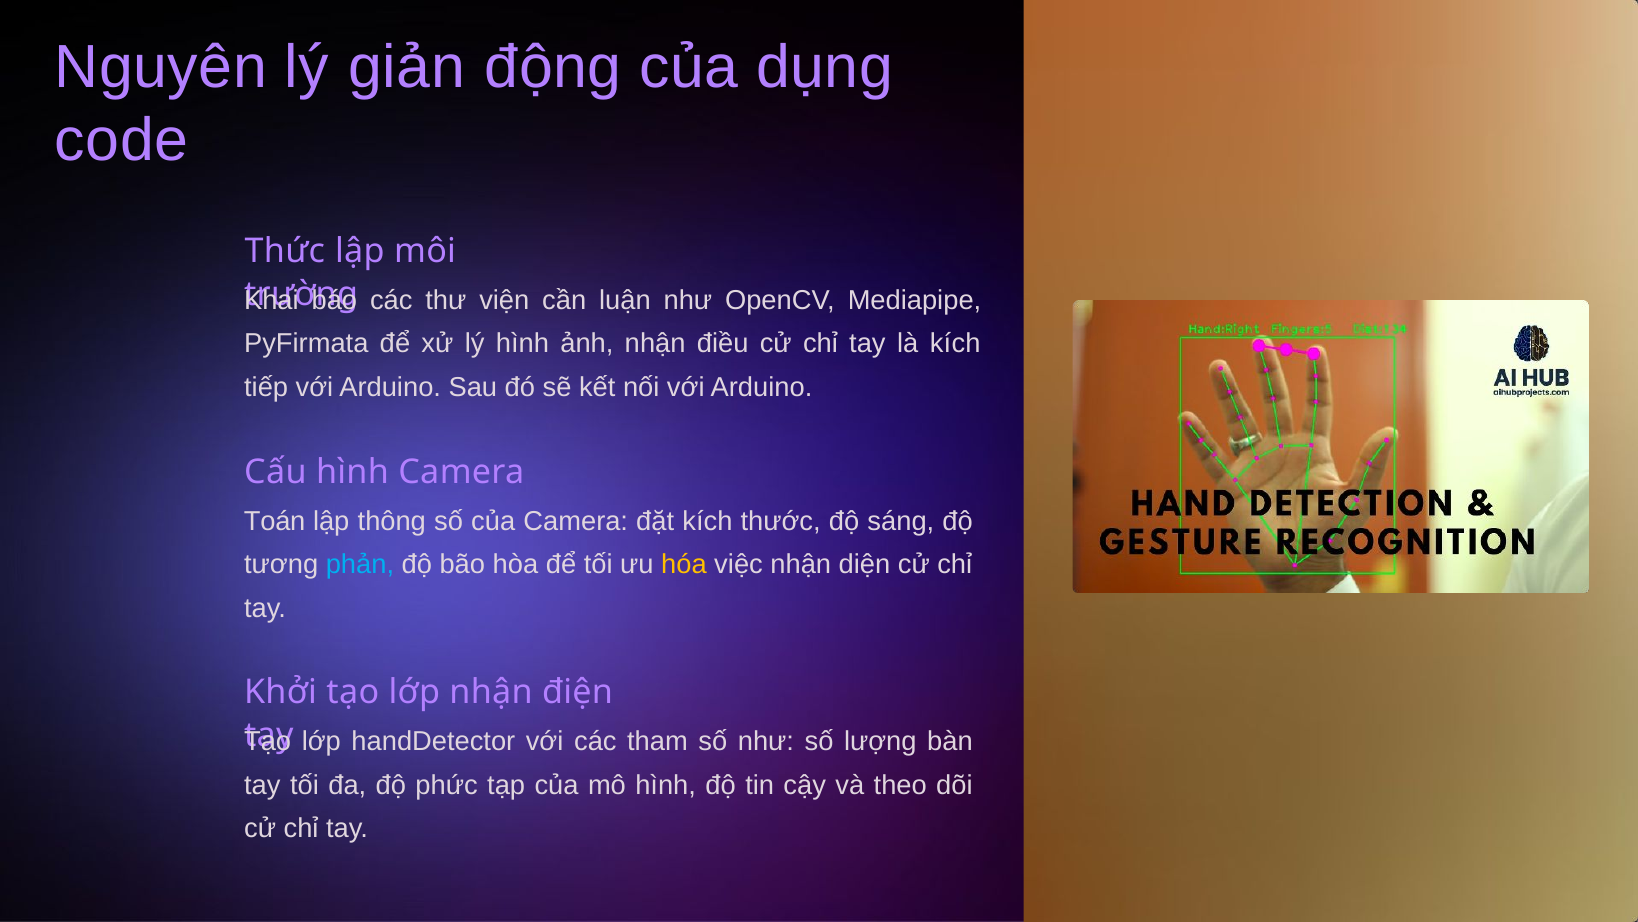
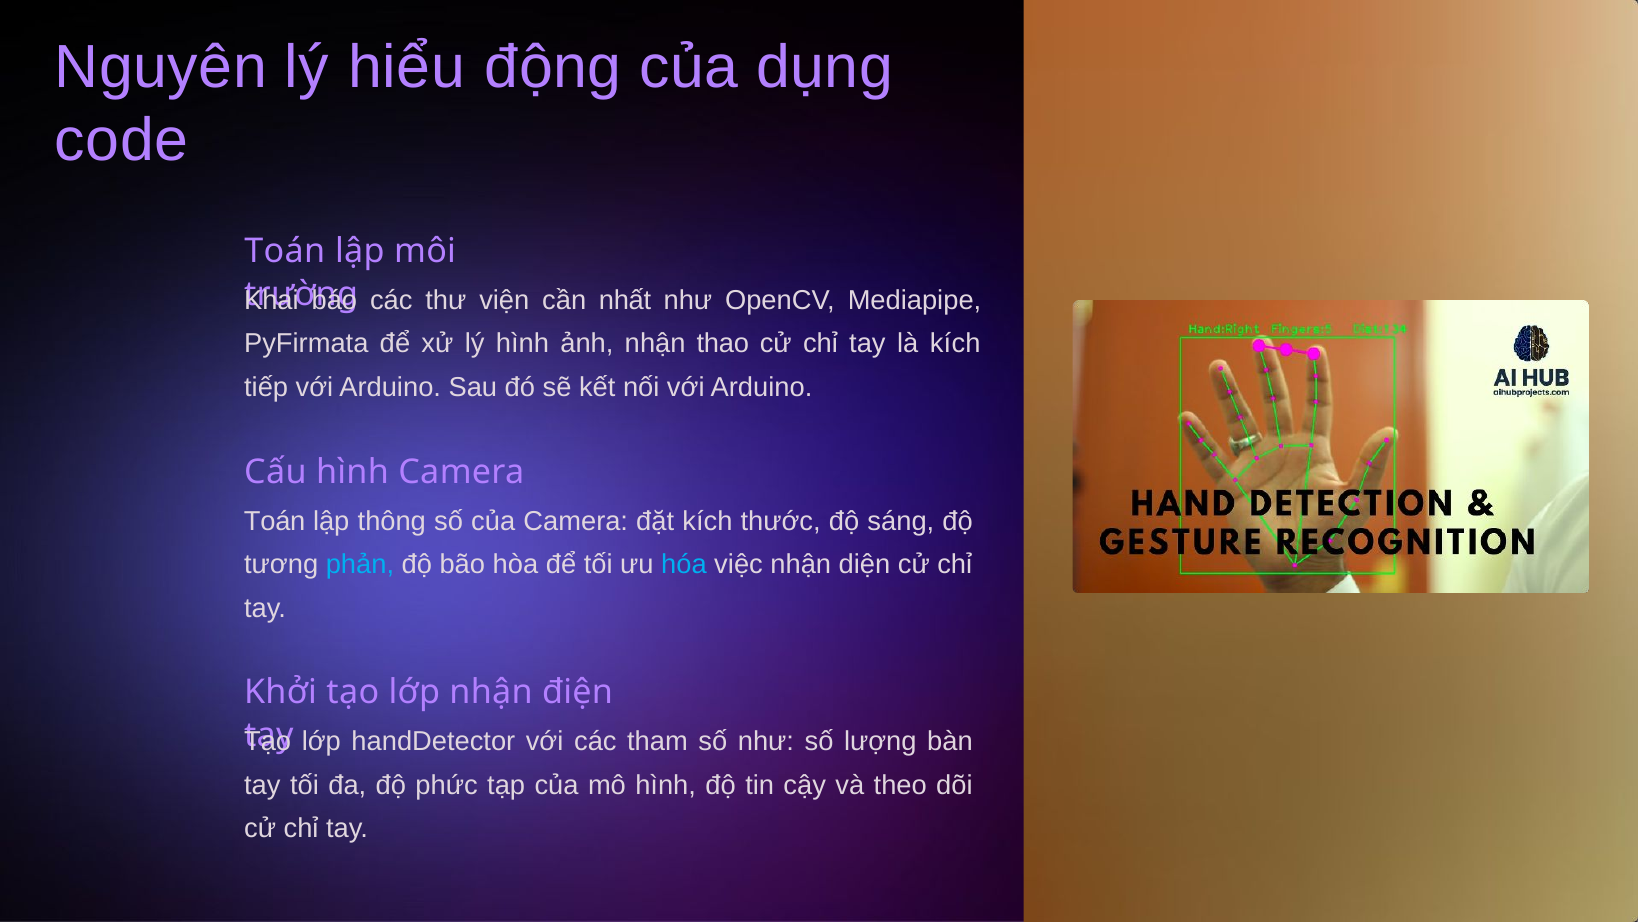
giản: giản -> hiểu
Thức at (285, 251): Thức -> Toán
luận: luận -> nhất
điều: điều -> thao
hóa colour: yellow -> light blue
